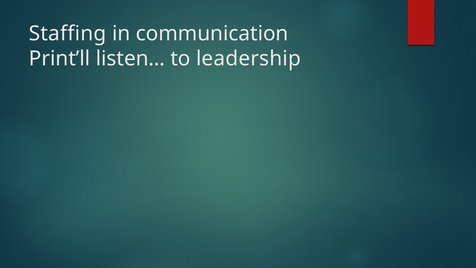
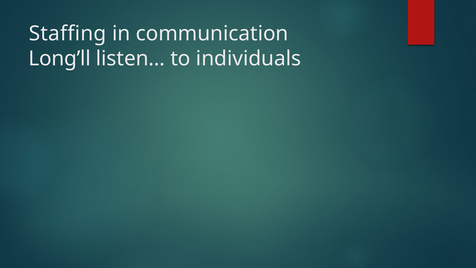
Print’ll: Print’ll -> Long’ll
leadership: leadership -> individuals
